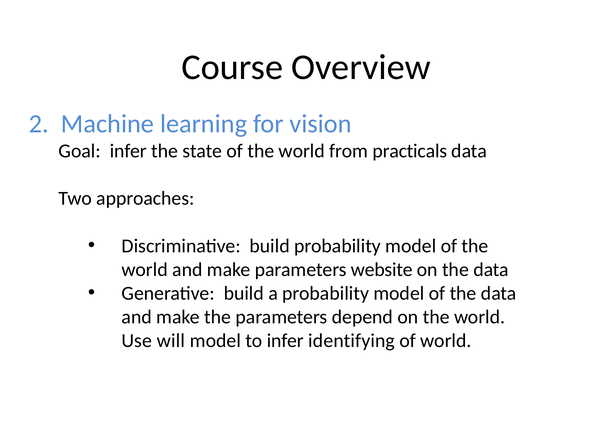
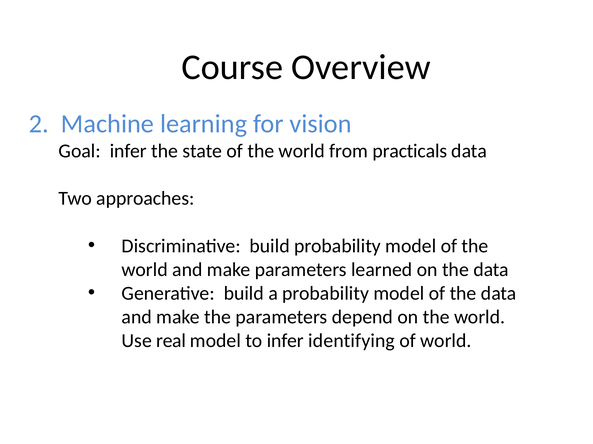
website: website -> learned
will: will -> real
